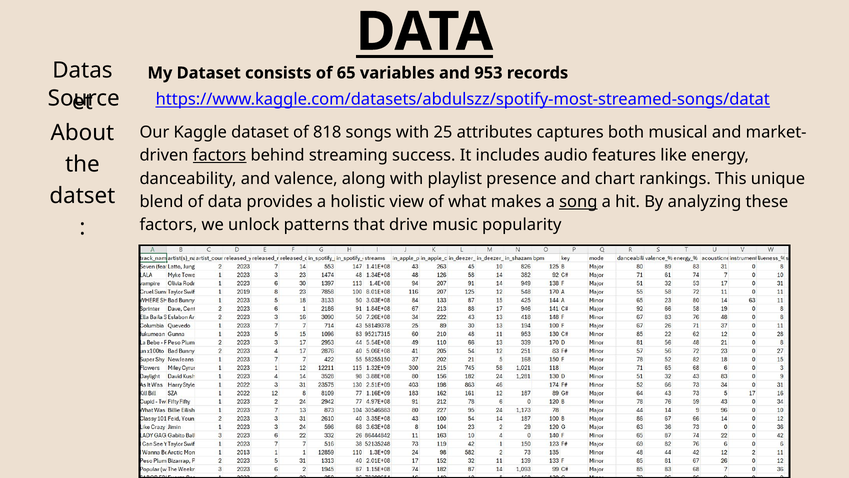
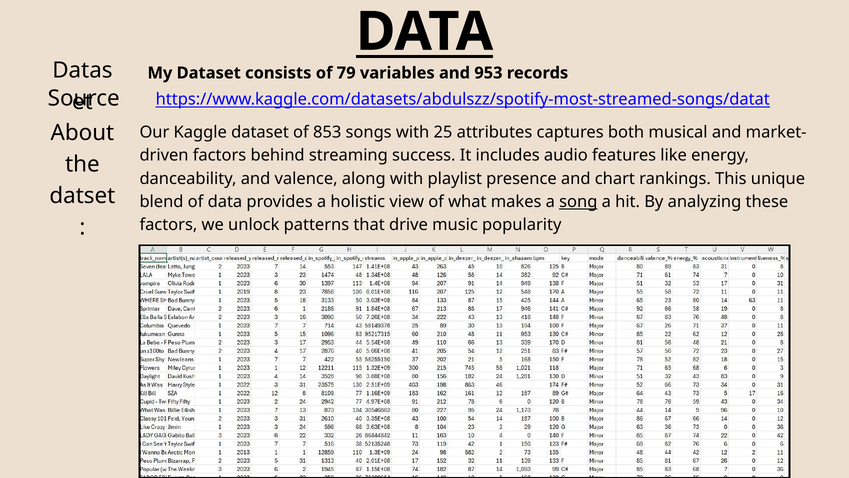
65: 65 -> 79
818: 818 -> 853
factors at (220, 155) underline: present -> none
